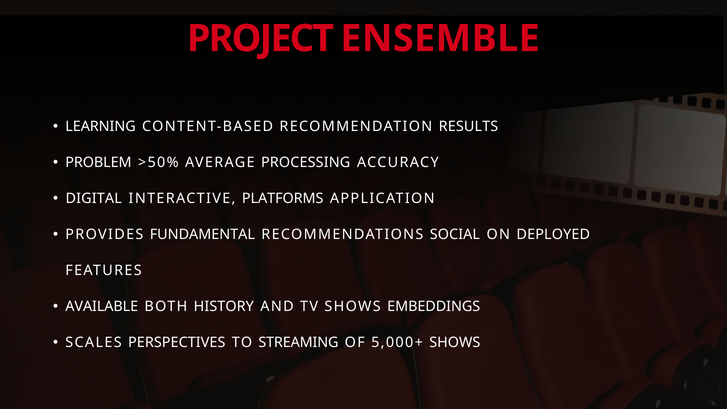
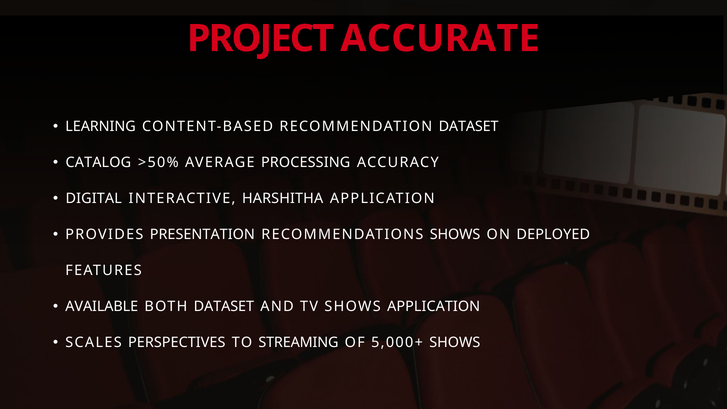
ENSEMBLE: ENSEMBLE -> ACCURATE
RECOMMENDATION RESULTS: RESULTS -> DATASET
PROBLEM: PROBLEM -> CATALOG
PLATFORMS: PLATFORMS -> HARSHITHA
FUNDAMENTAL: FUNDAMENTAL -> PRESENTATION
RECOMMENDATIONS SOCIAL: SOCIAL -> SHOWS
BOTH HISTORY: HISTORY -> DATASET
SHOWS EMBEDDINGS: EMBEDDINGS -> APPLICATION
